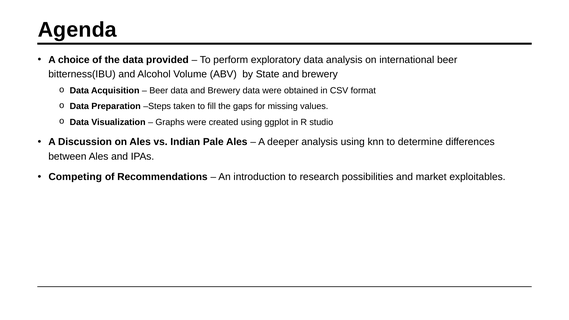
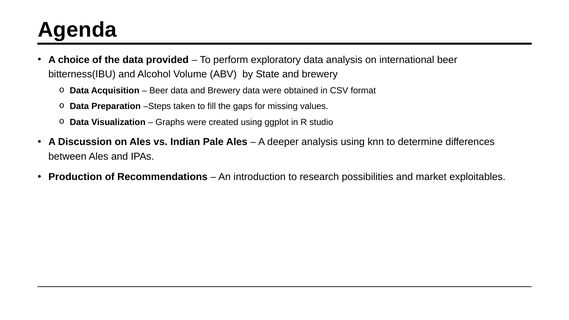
Competing: Competing -> Production
